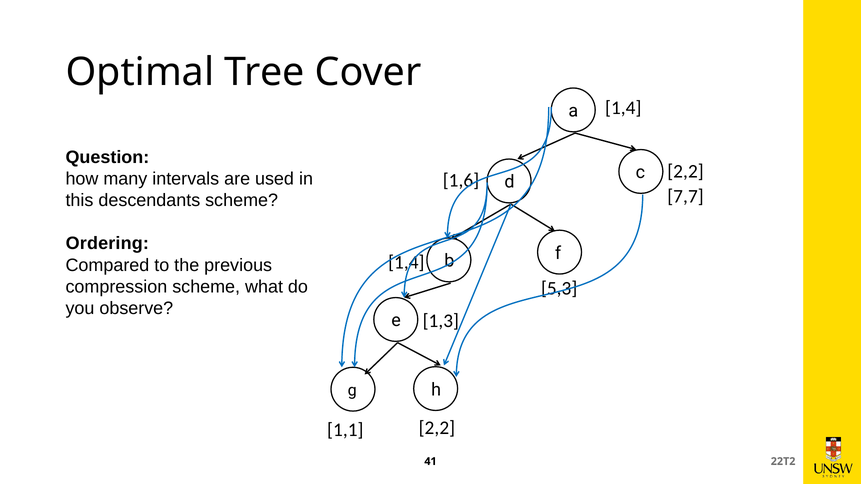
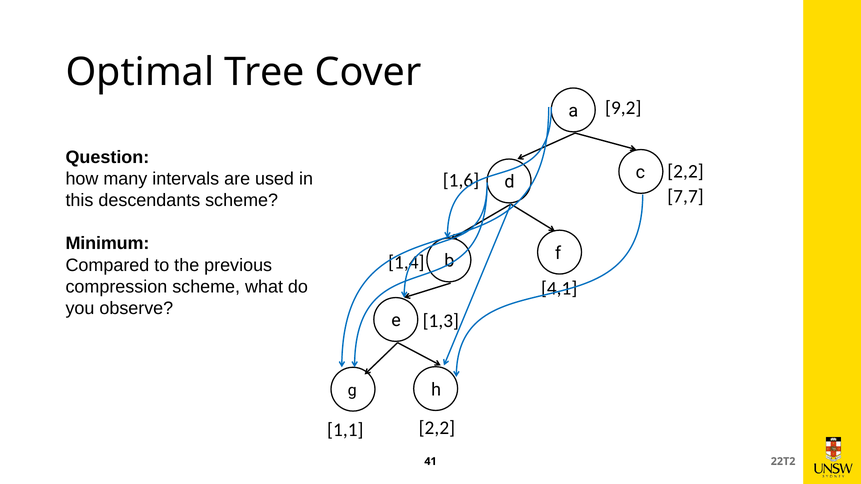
1,4 at (623, 108): 1,4 -> 9,2
Ordering: Ordering -> Minimum
5,3: 5,3 -> 4,1
